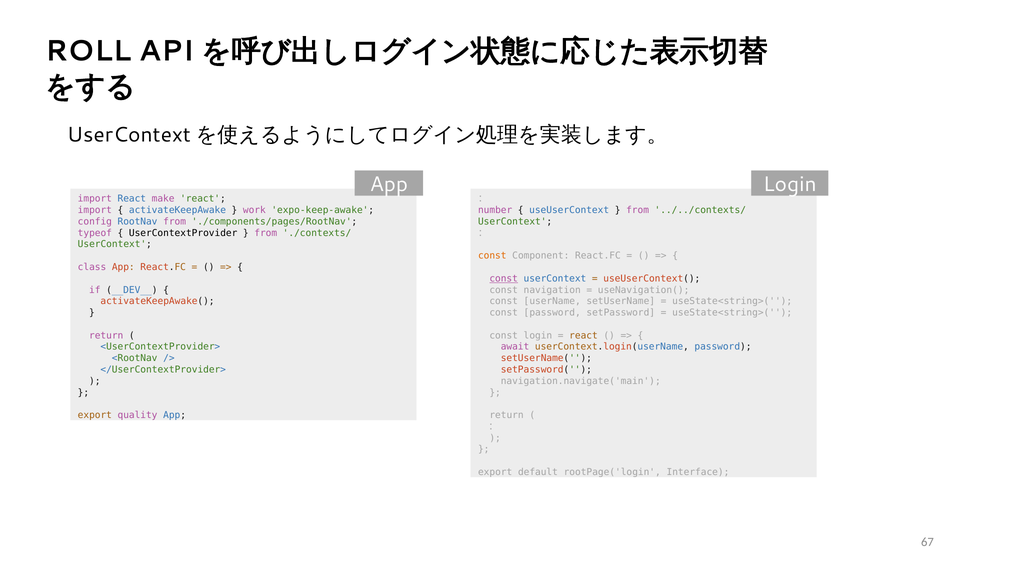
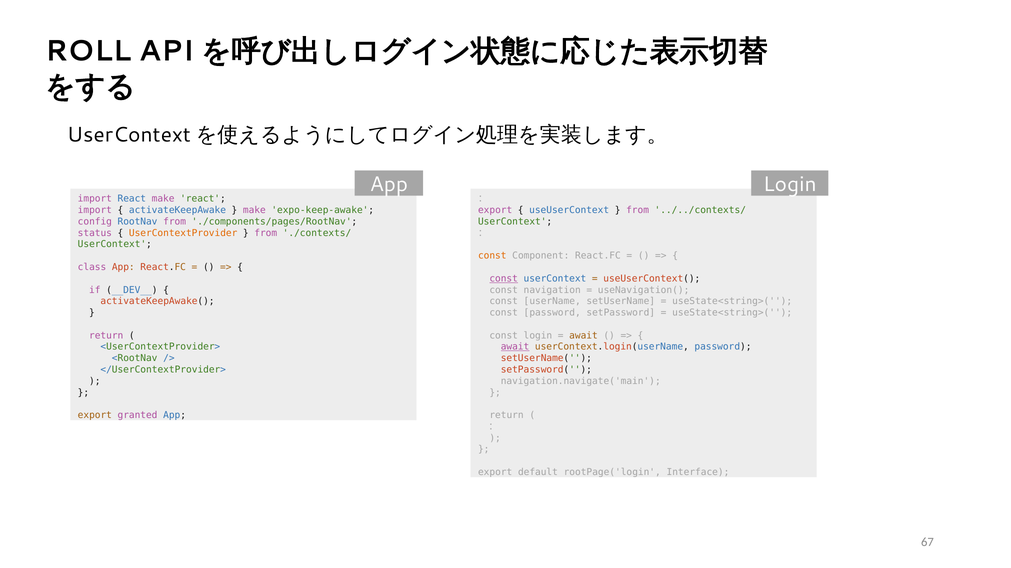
work at (254, 210): work -> make
number at (495, 210): number -> export
typeof: typeof -> status
UserContextProvider colour: black -> orange
react at (584, 336): react -> await
await at (515, 347) underline: none -> present
quality: quality -> granted
